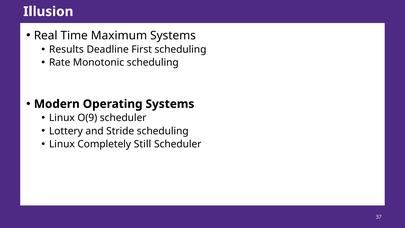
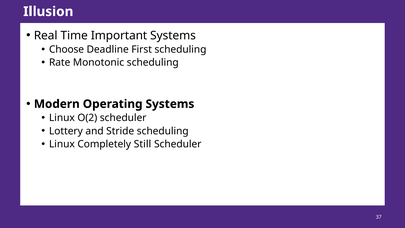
Maximum: Maximum -> Important
Results: Results -> Choose
O(9: O(9 -> O(2
